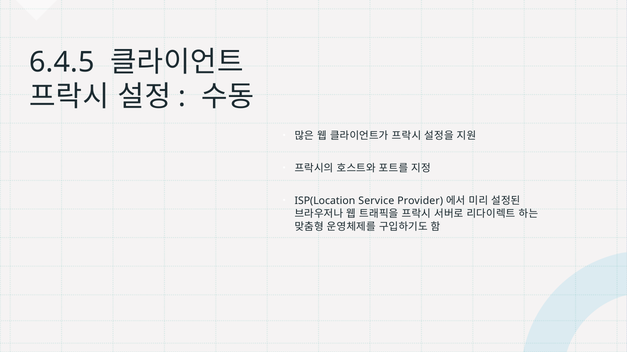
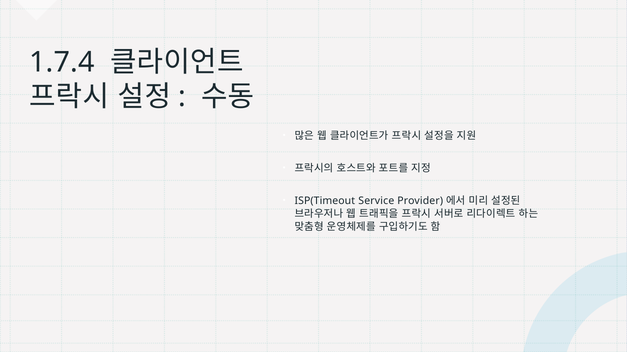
6.4.5: 6.4.5 -> 1.7.4
ISP(Location: ISP(Location -> ISP(Timeout
